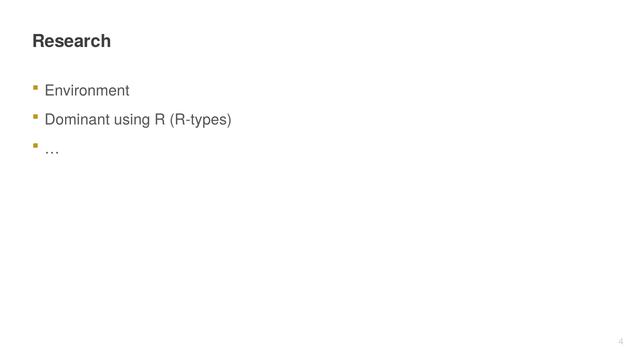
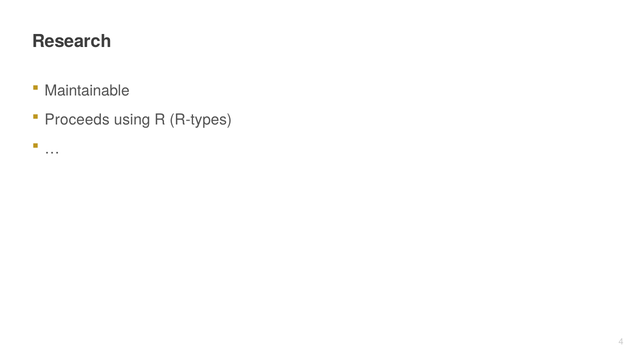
Environment: Environment -> Maintainable
Dominant: Dominant -> Proceeds
